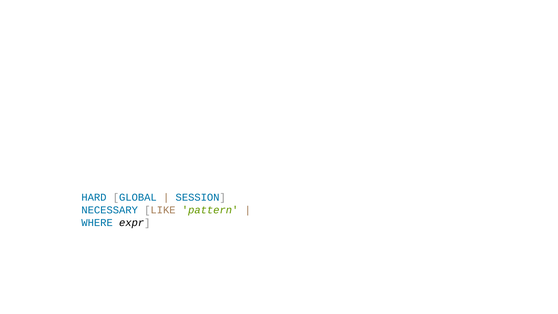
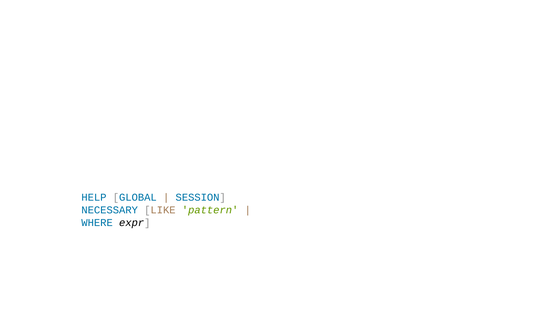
HARD: HARD -> HELP
